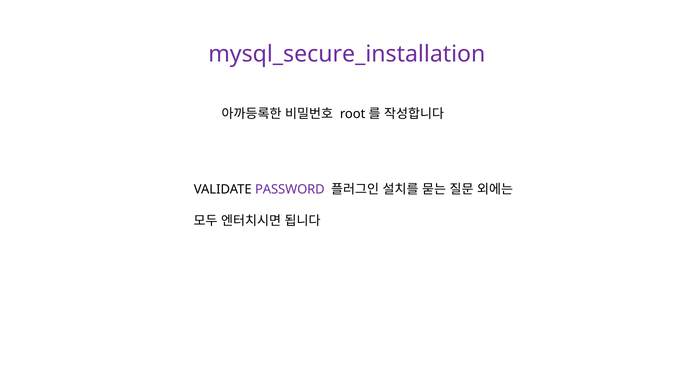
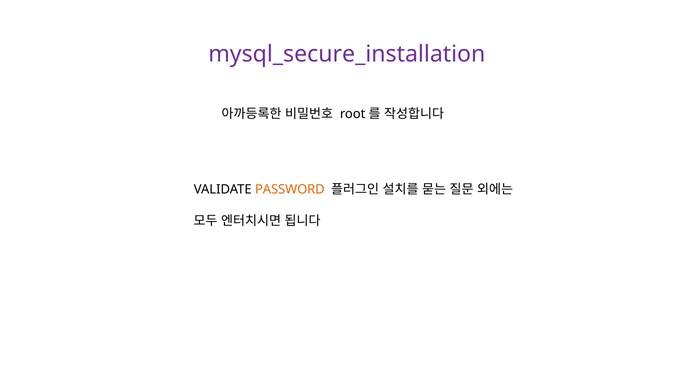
PASSWORD colour: purple -> orange
